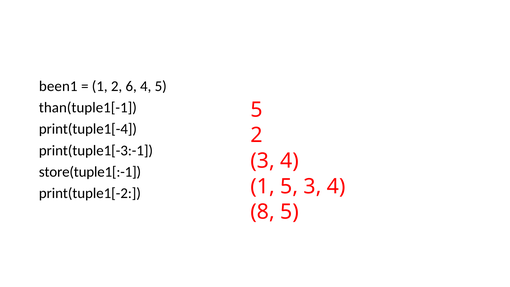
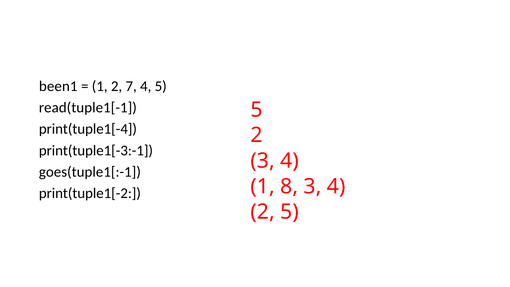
6: 6 -> 7
than(tuple1[-1: than(tuple1[-1 -> read(tuple1[-1
store(tuple1[:-1: store(tuple1[:-1 -> goes(tuple1[:-1
1 5: 5 -> 8
8 at (263, 212): 8 -> 2
